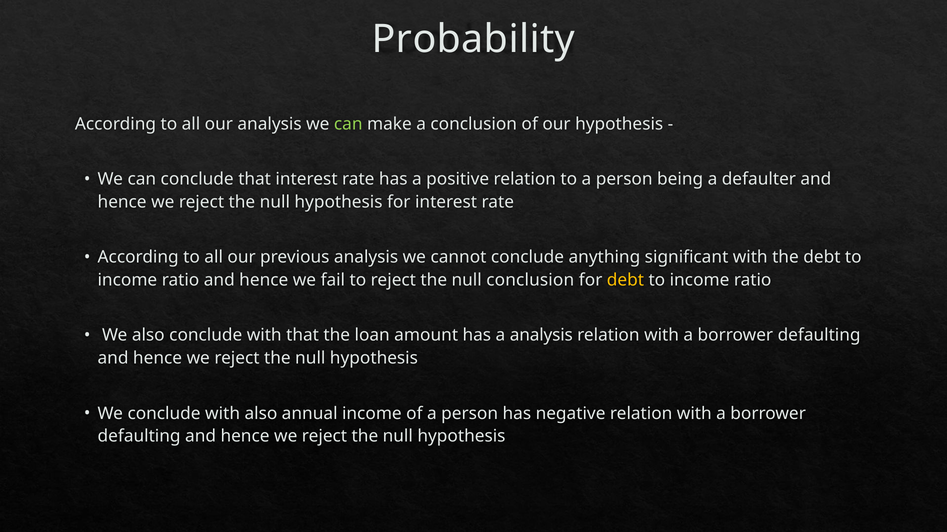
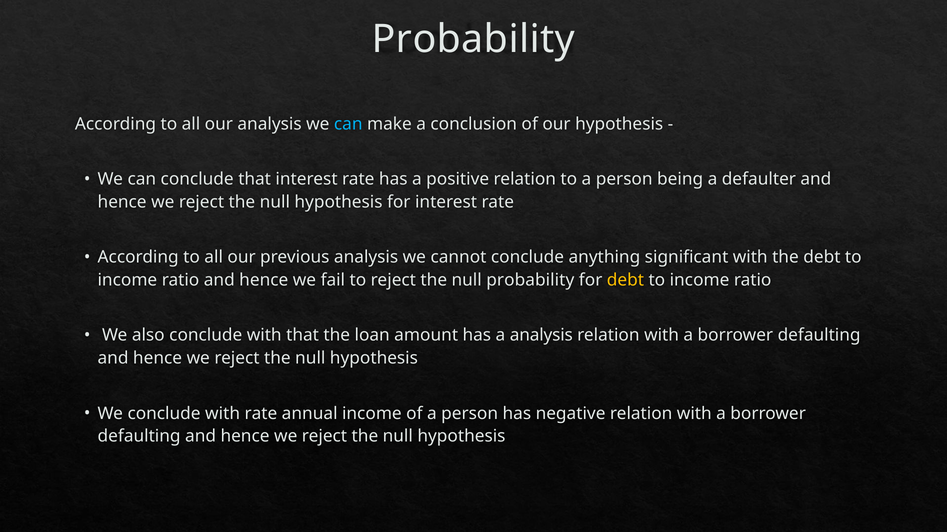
can at (348, 124) colour: light green -> light blue
null conclusion: conclusion -> probability
with also: also -> rate
